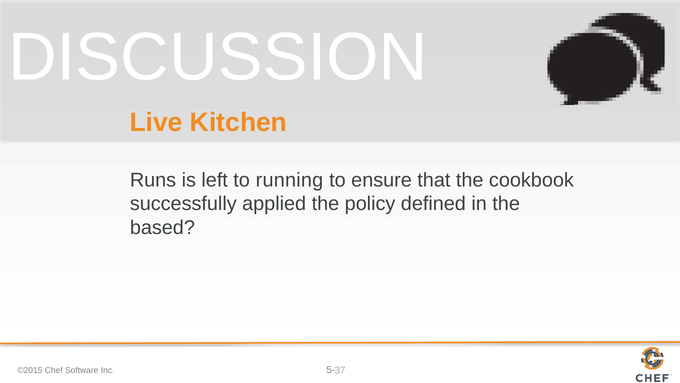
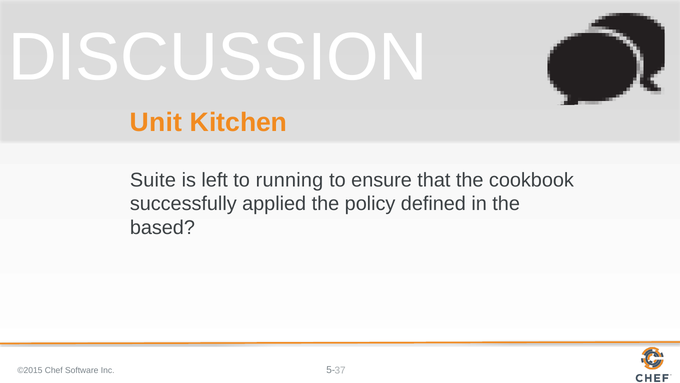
Live: Live -> Unit
Runs: Runs -> Suite
